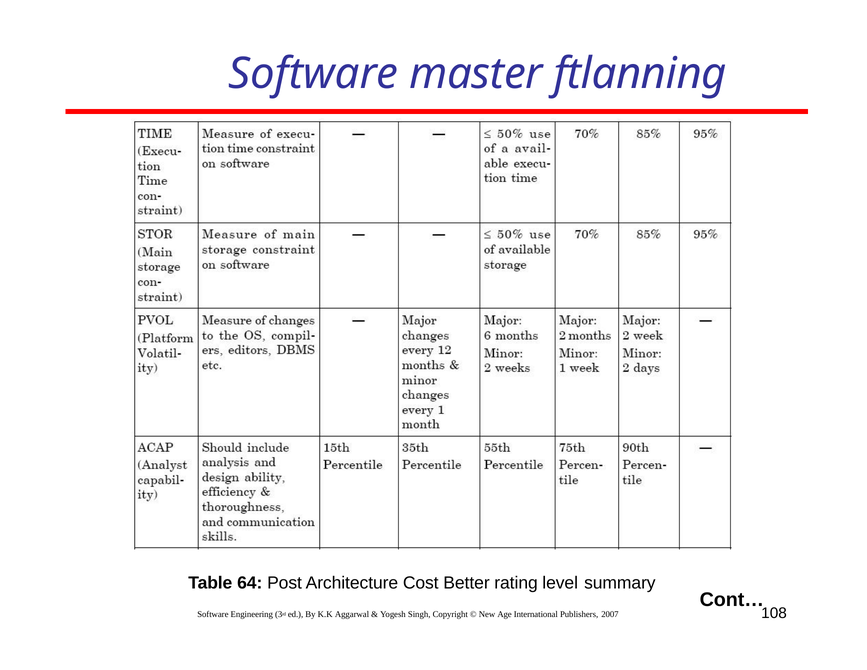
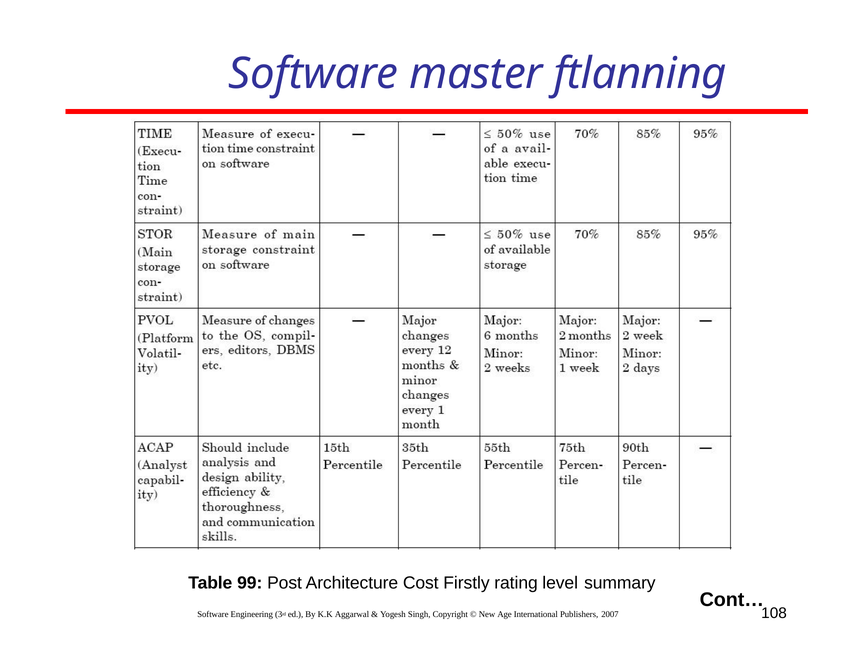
64: 64 -> 99
Better: Better -> Firstly
